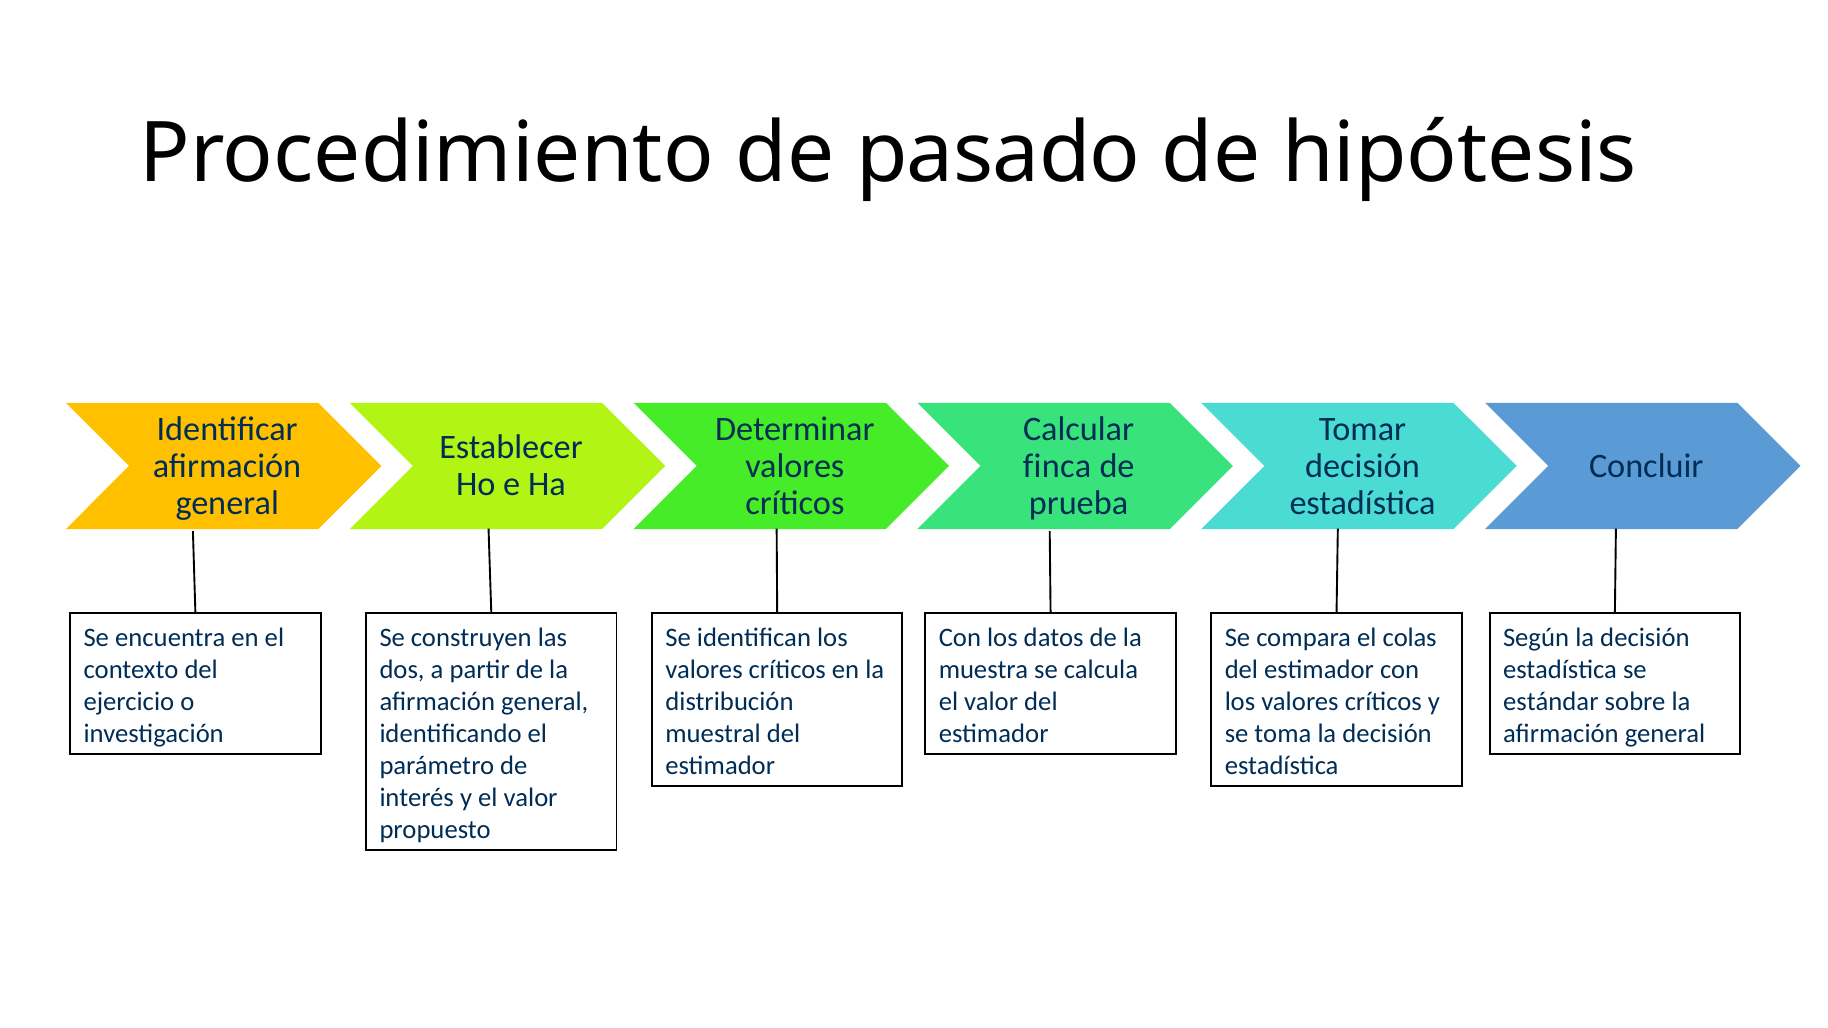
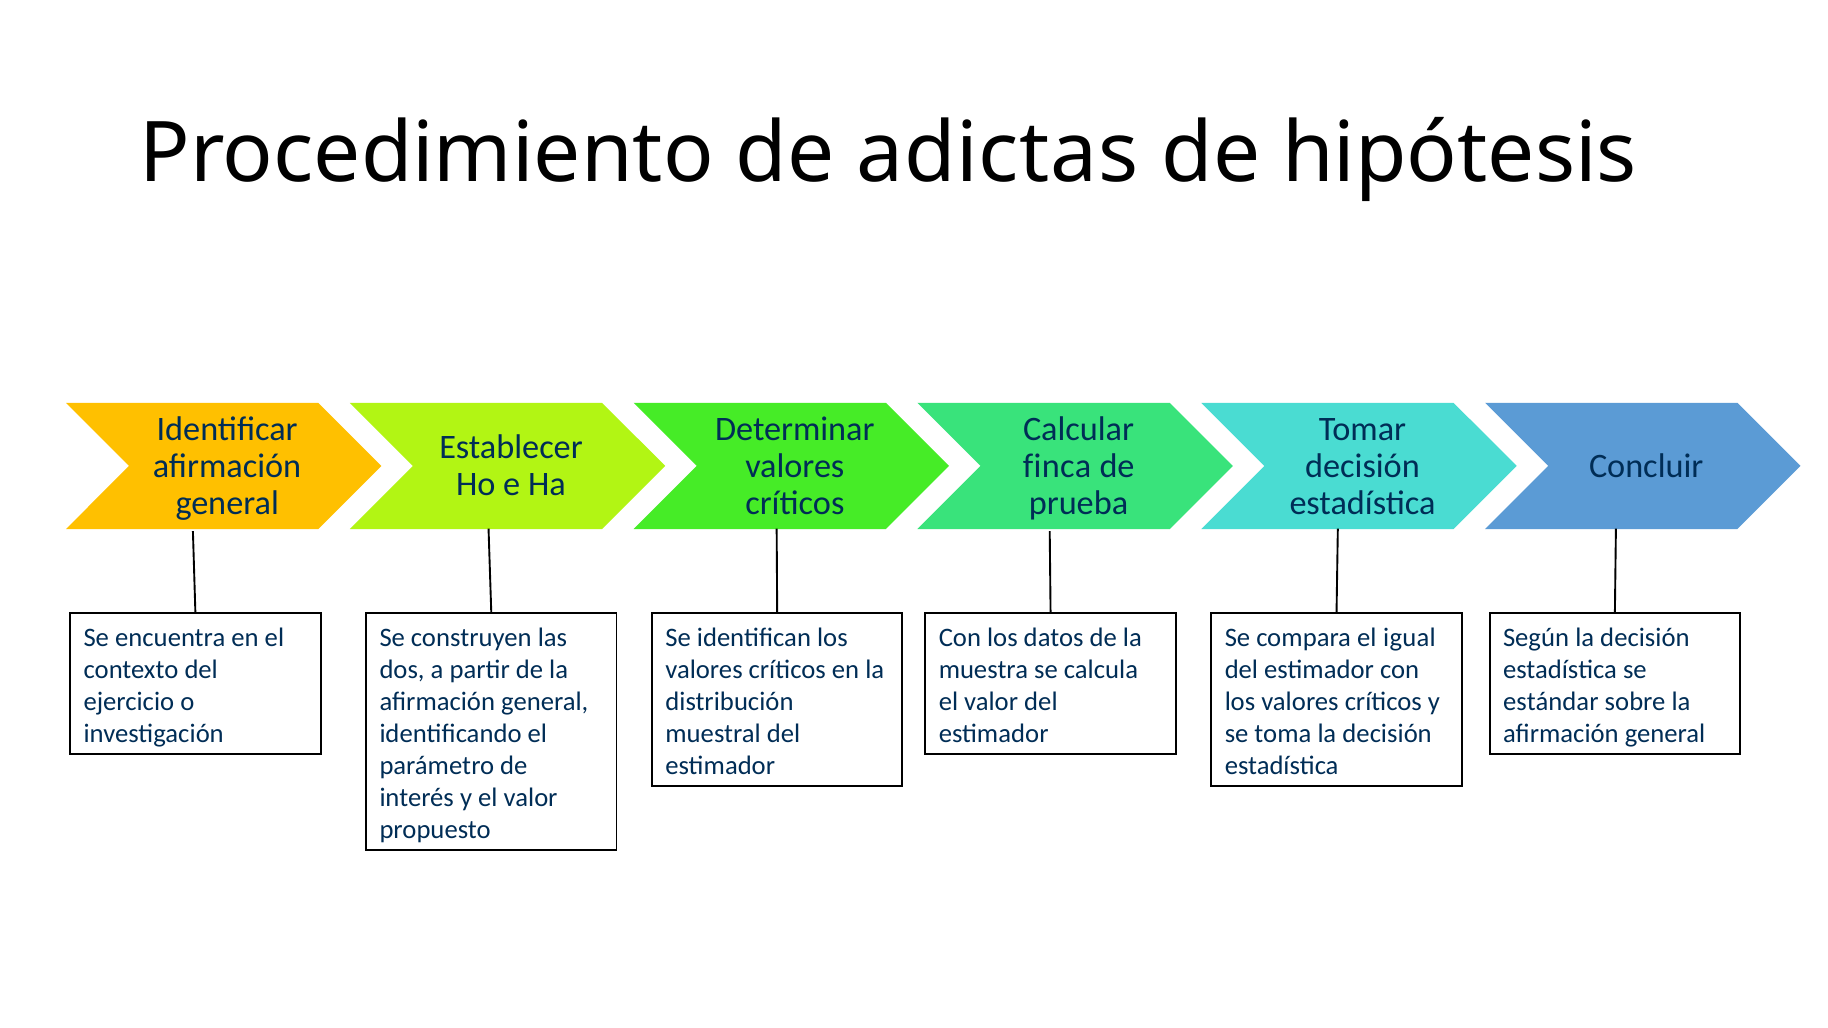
pasado: pasado -> adictas
colas: colas -> igual
